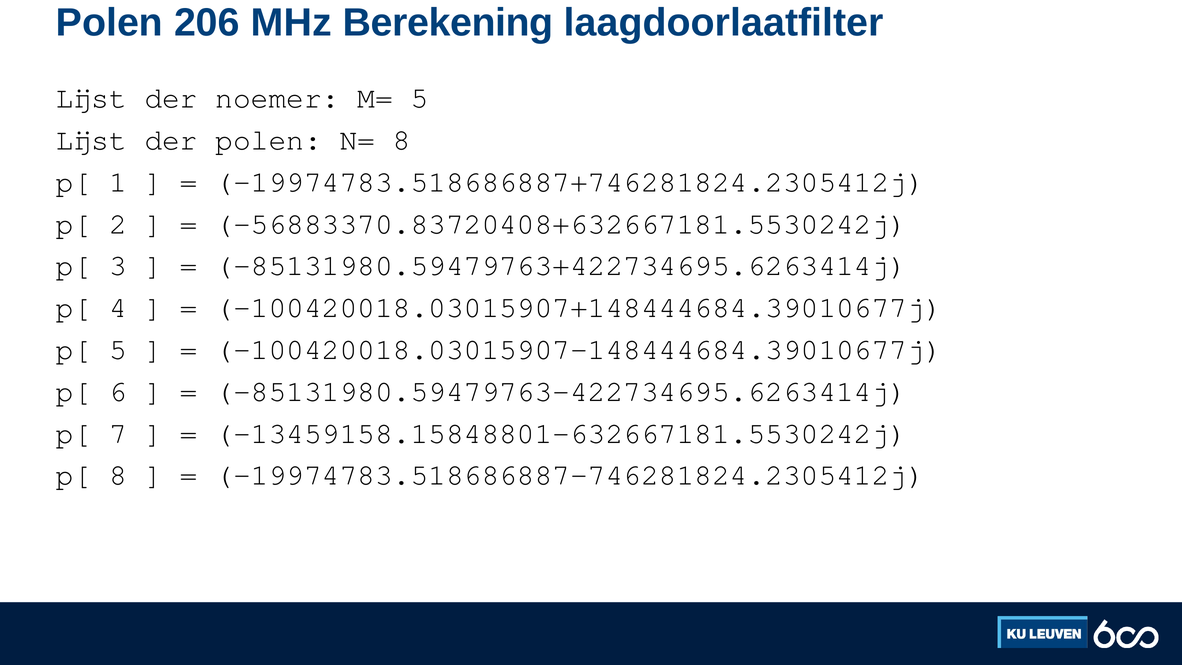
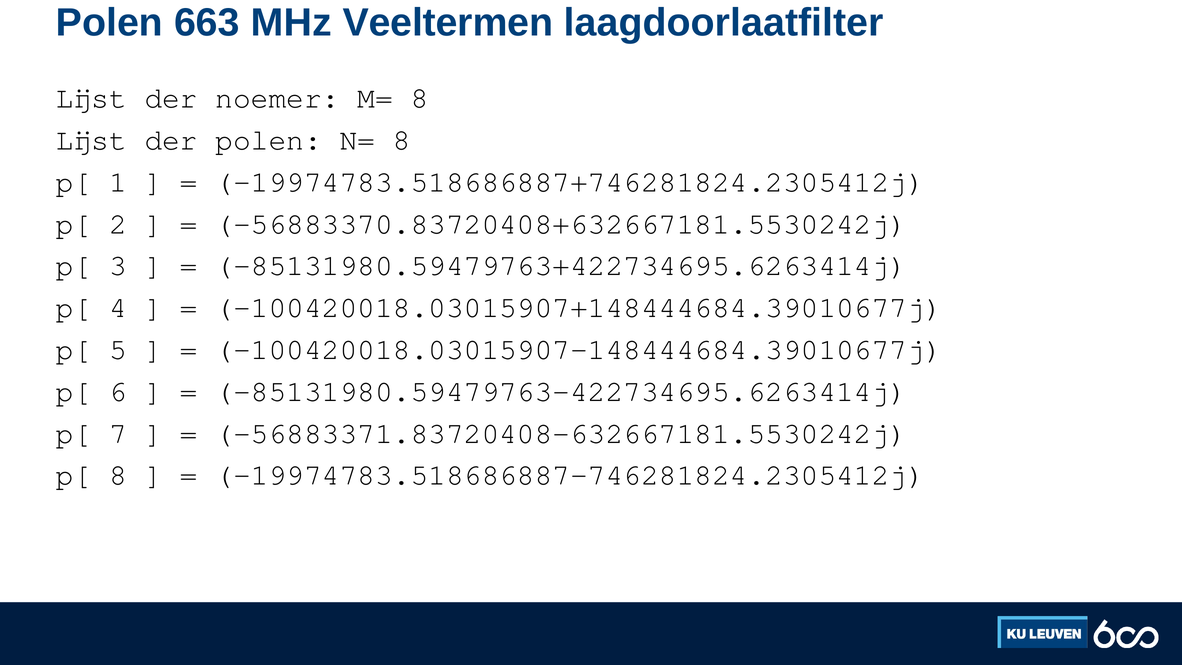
206: 206 -> 663
Berekening: Berekening -> Veeltermen
M= 5: 5 -> 8
-13459158.15848801-632667181.5530242j: -13459158.15848801-632667181.5530242j -> -56883371.83720408-632667181.5530242j
